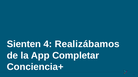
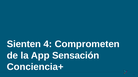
Realizábamos: Realizábamos -> Comprometen
Completar: Completar -> Sensación
